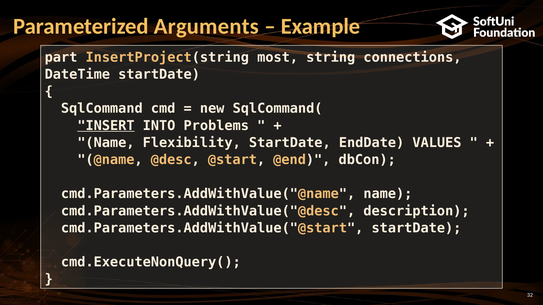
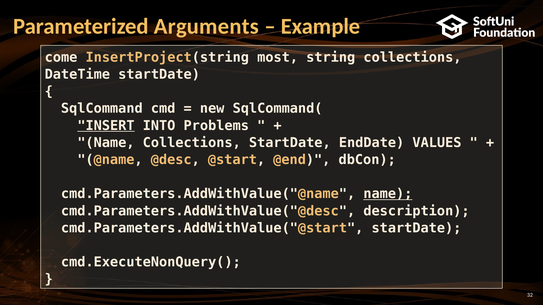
part: part -> come
string connections: connections -> collections
Name Flexibility: Flexibility -> Collections
name at (388, 194) underline: none -> present
